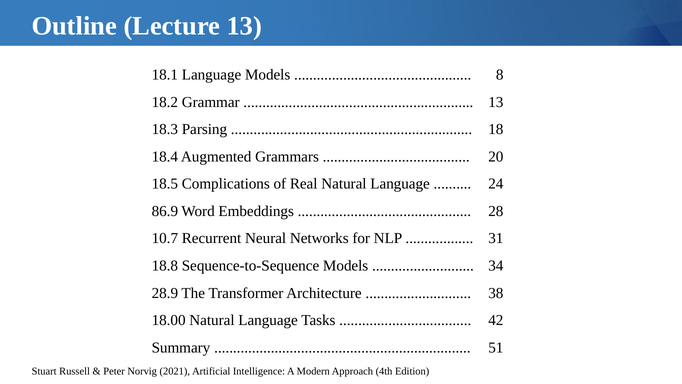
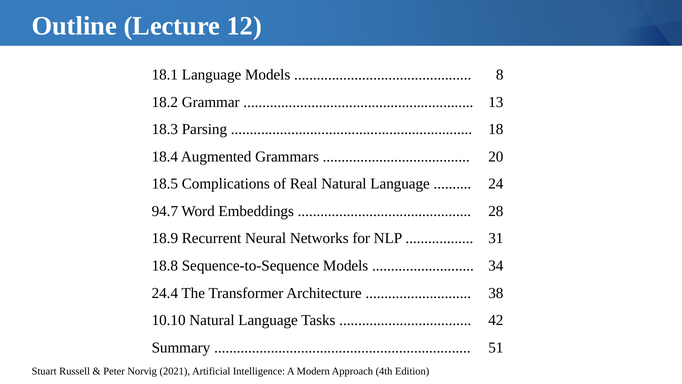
Lecture 13: 13 -> 12
86.9: 86.9 -> 94.7
10.7: 10.7 -> 18.9
28.9: 28.9 -> 24.4
18.00: 18.00 -> 10.10
